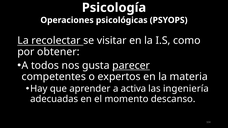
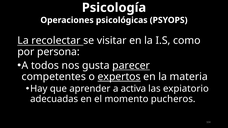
obtener: obtener -> persona
expertos underline: none -> present
ingeniería: ingeniería -> expiatorio
descanso: descanso -> pucheros
